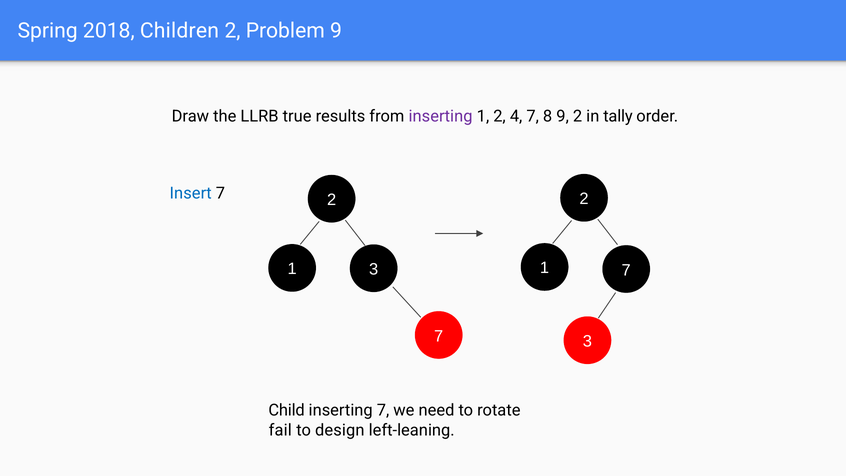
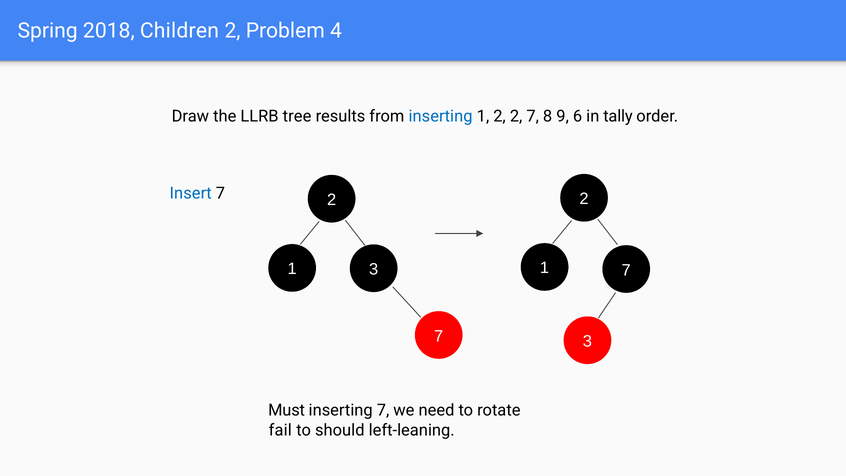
Problem 9: 9 -> 4
true: true -> tree
inserting at (441, 116) colour: purple -> blue
2 4: 4 -> 2
9 2: 2 -> 6
Child: Child -> Must
design: design -> should
